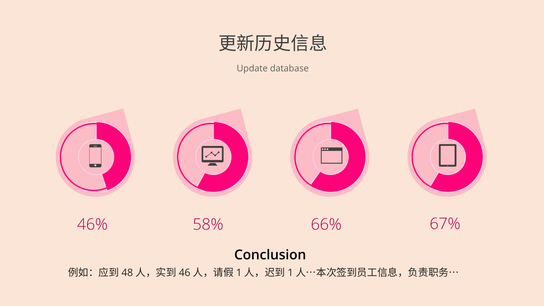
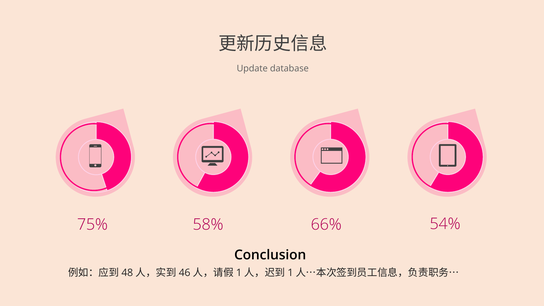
46%: 46% -> 75%
67%: 67% -> 54%
